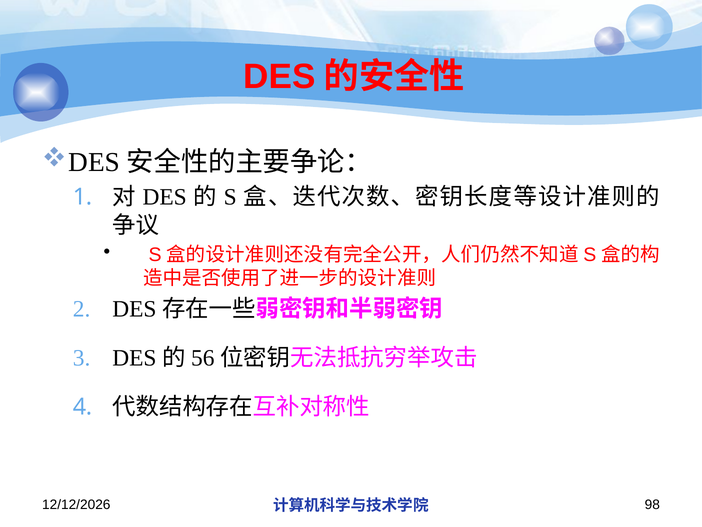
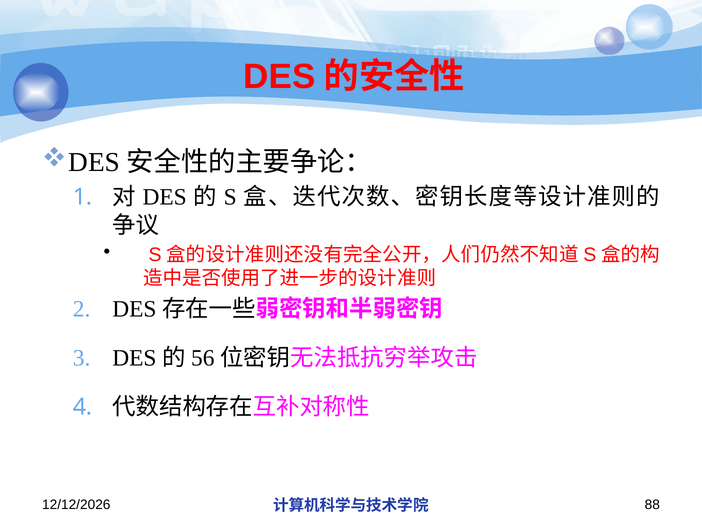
98: 98 -> 88
